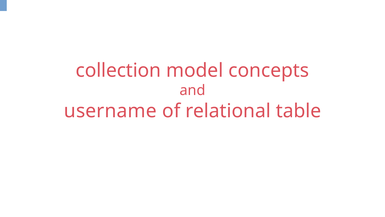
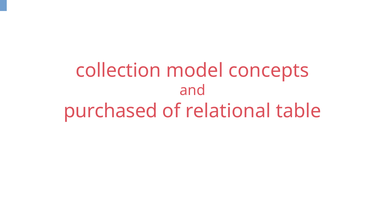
username: username -> purchased
